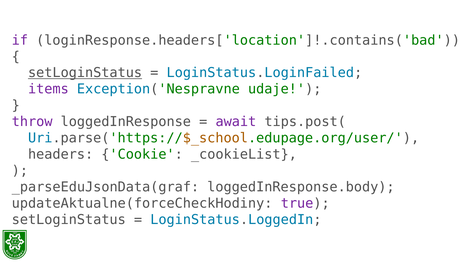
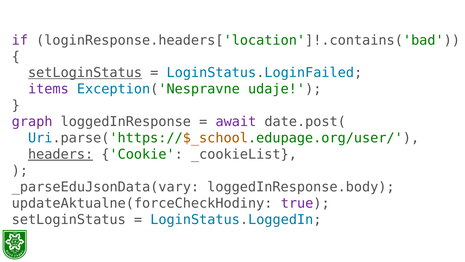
throw: throw -> graph
tips.post(: tips.post( -> date.post(
headers underline: none -> present
_parseEduJsonData(graf: _parseEduJsonData(graf -> _parseEduJsonData(vary
